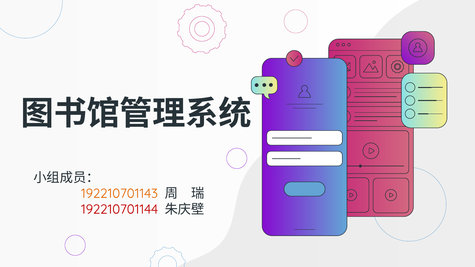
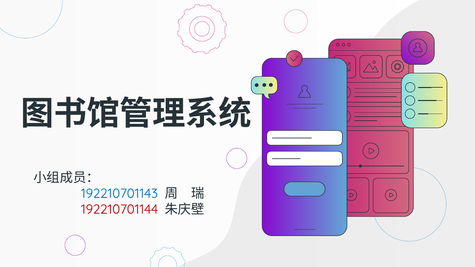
192210701143 colour: orange -> blue
